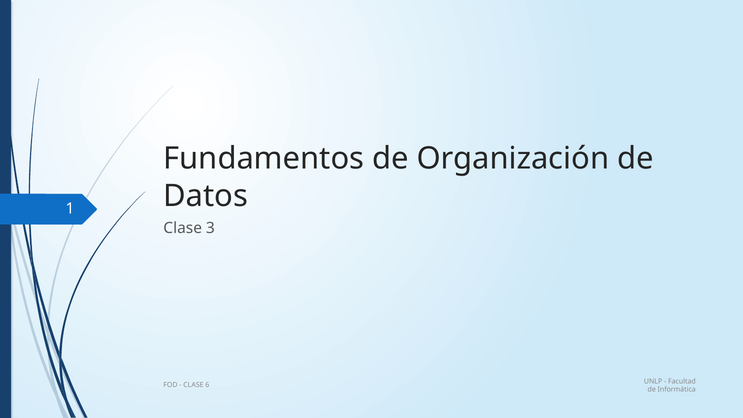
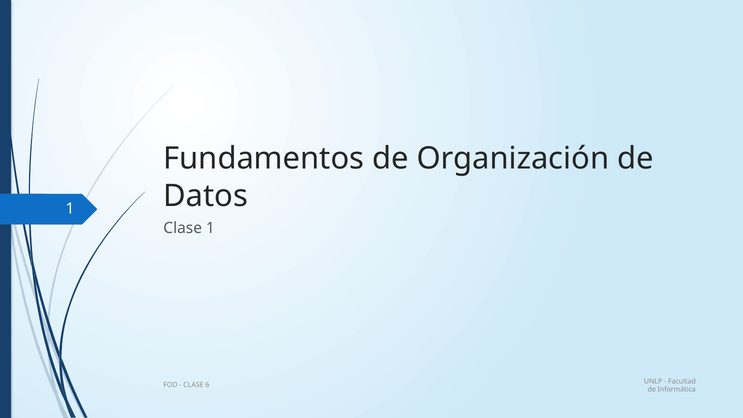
Clase 3: 3 -> 1
